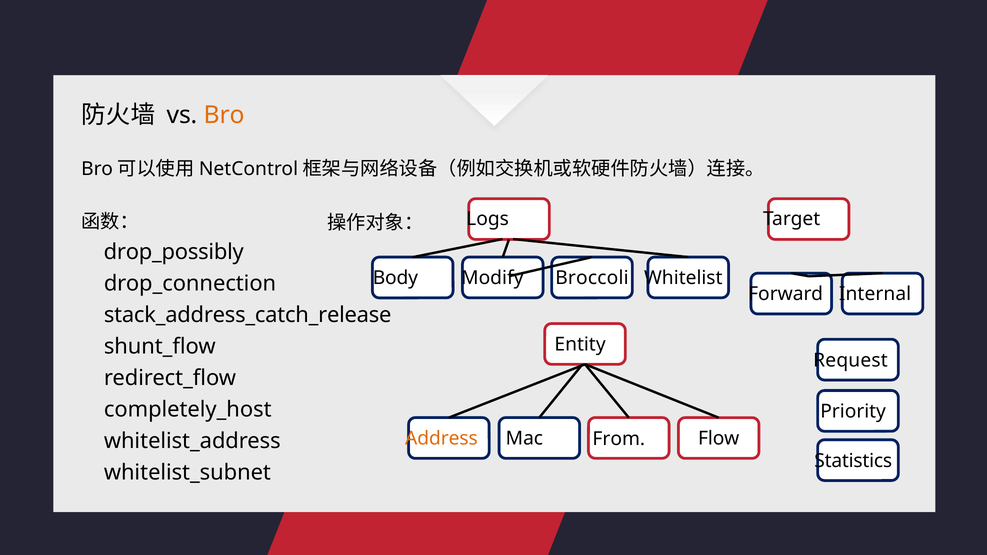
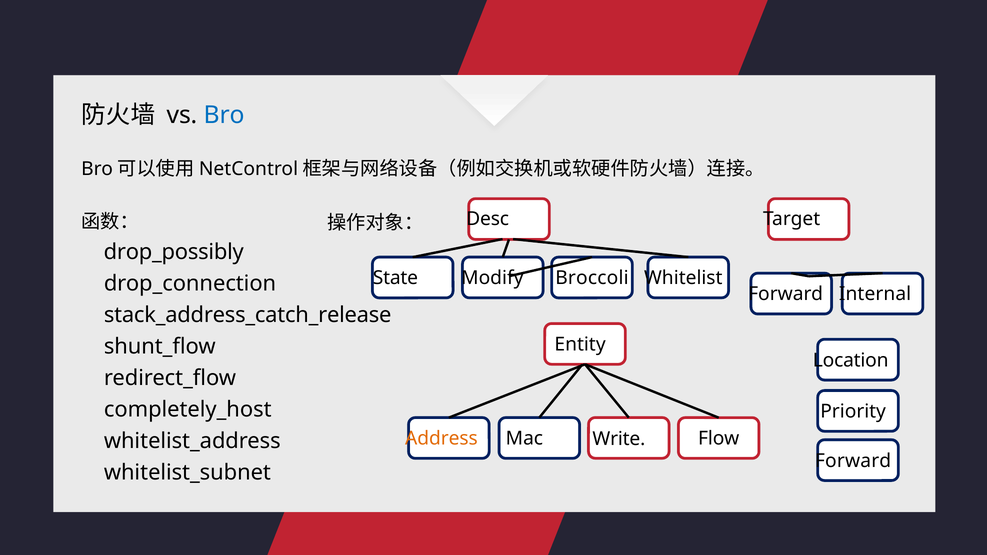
Bro colour: orange -> blue
Logs: Logs -> Desc
Body: Body -> State
Request: Request -> Location
From: From -> Write
Statistics at (853, 461): Statistics -> Forward
